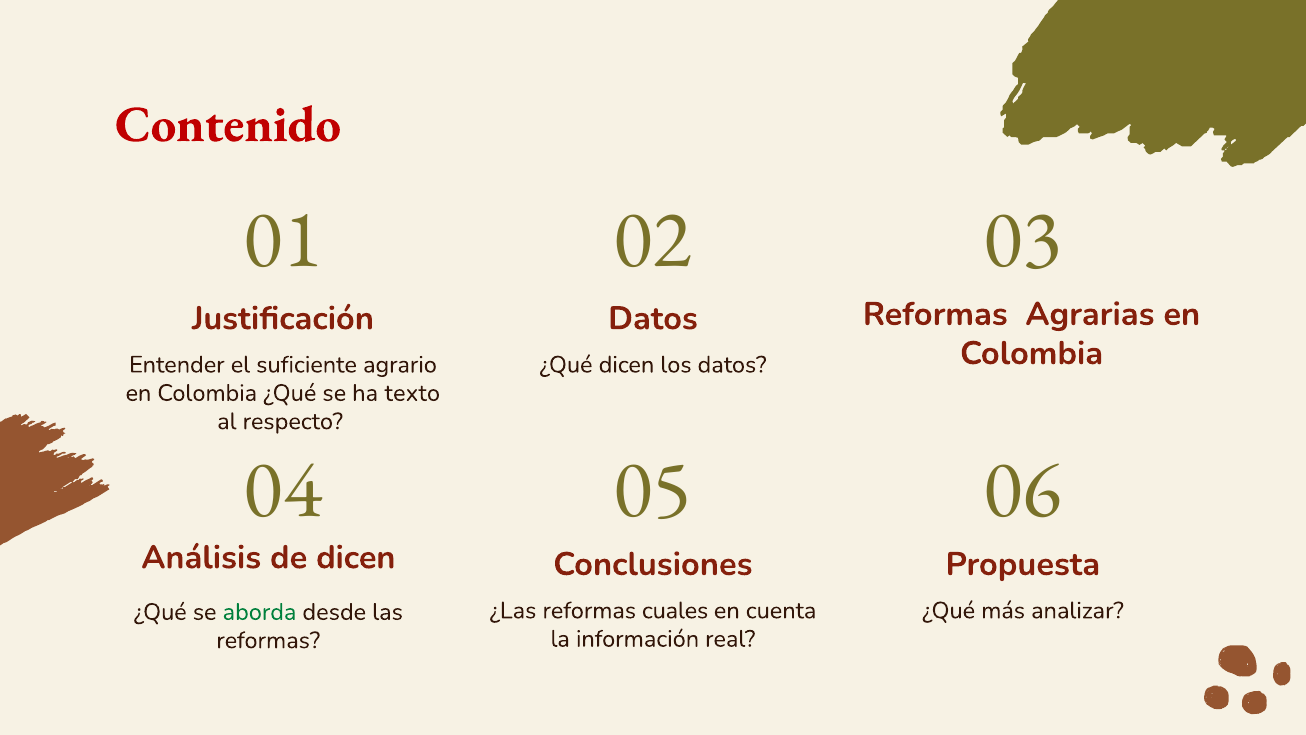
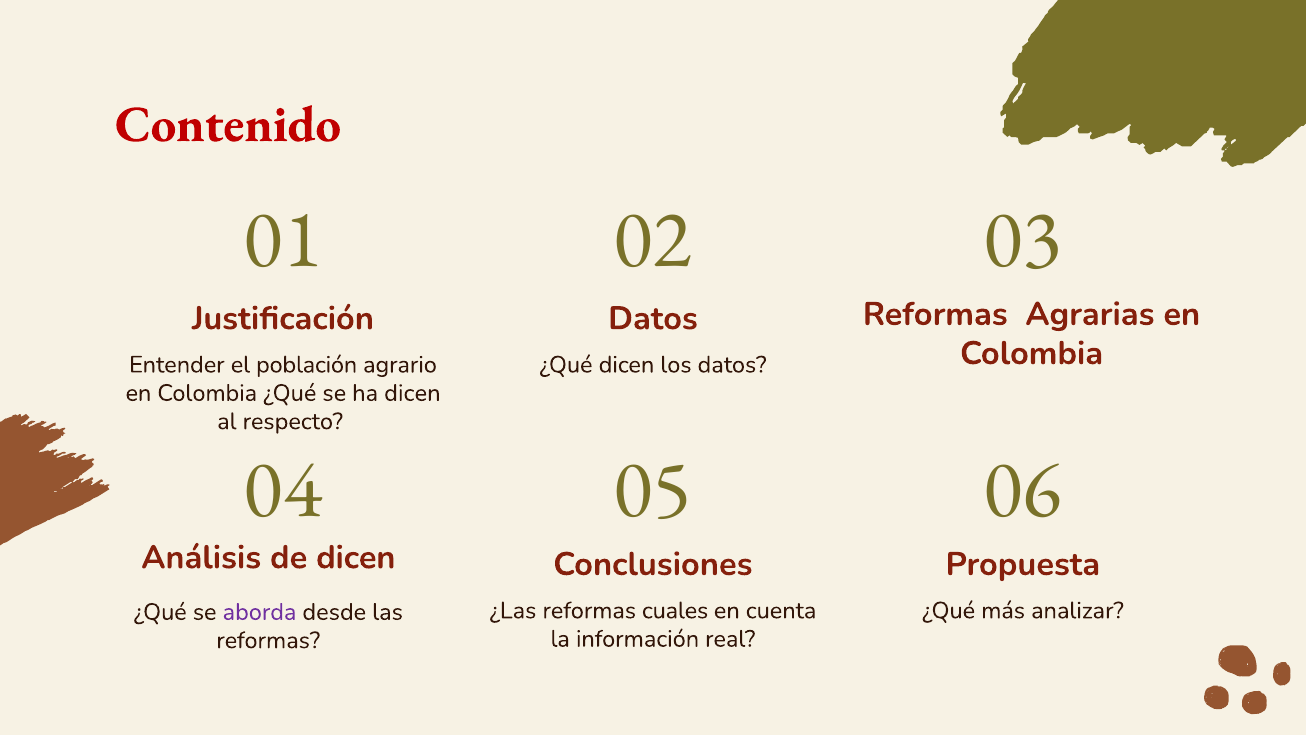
suficiente: suficiente -> población
ha texto: texto -> dicen
aborda colour: green -> purple
